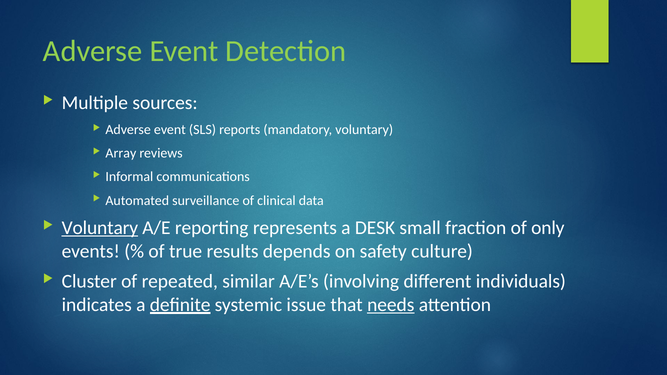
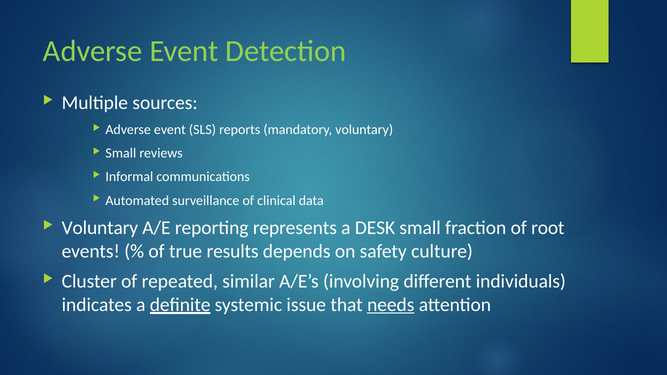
Array at (121, 153): Array -> Small
Voluntary at (100, 228) underline: present -> none
only: only -> root
